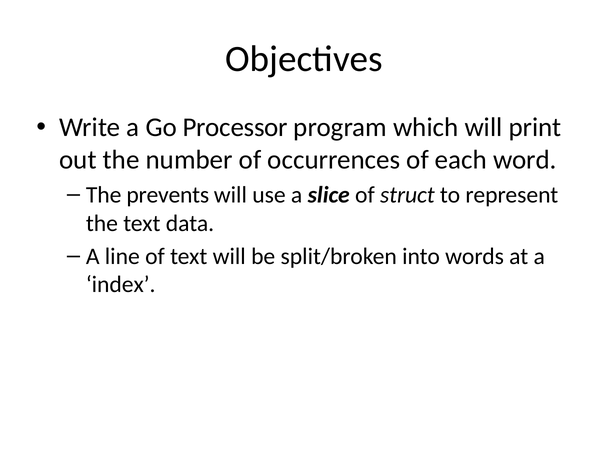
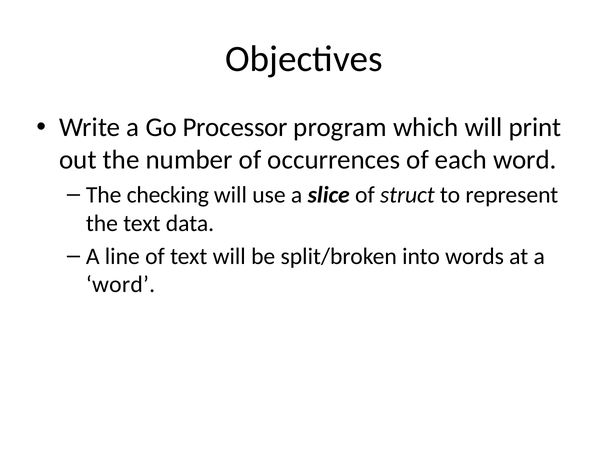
prevents: prevents -> checking
index at (121, 285): index -> word
